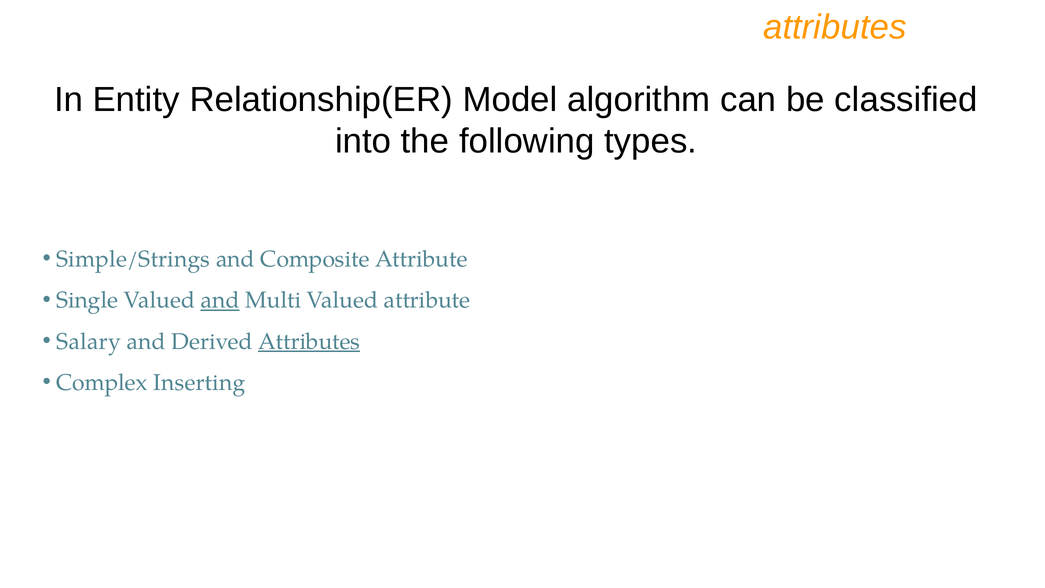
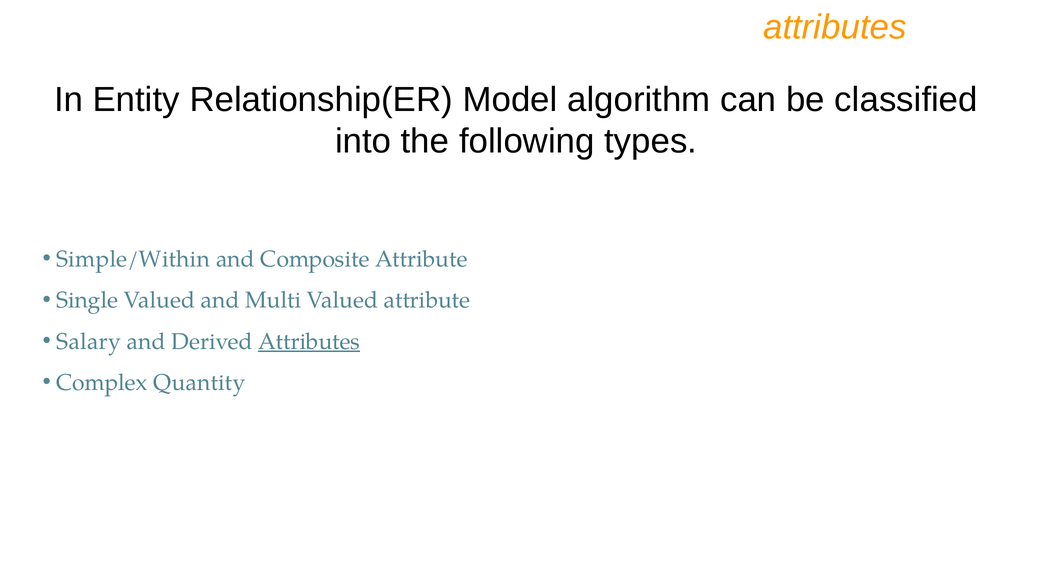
Simple/Strings: Simple/Strings -> Simple/Within
and at (220, 300) underline: present -> none
Inserting: Inserting -> Quantity
